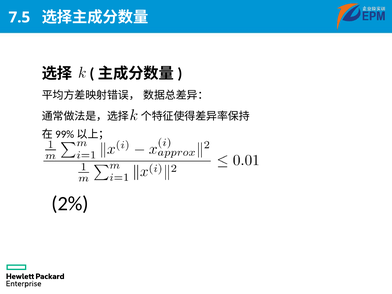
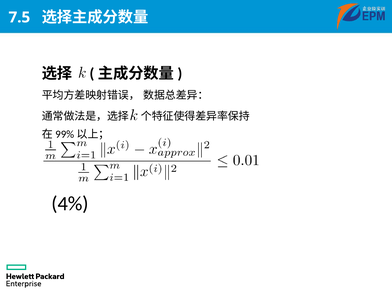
2%: 2% -> 4%
